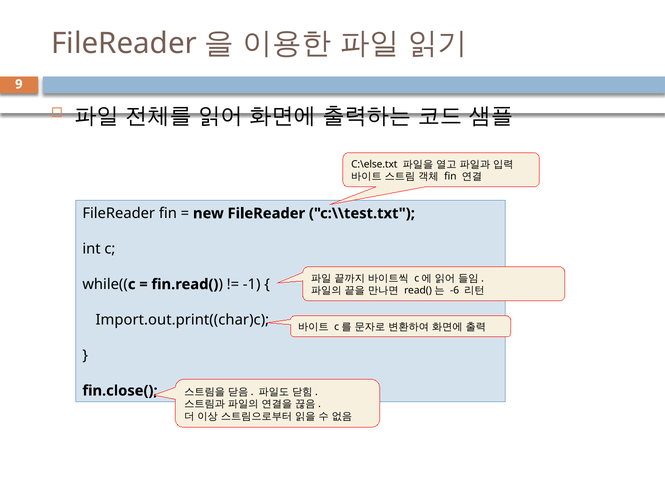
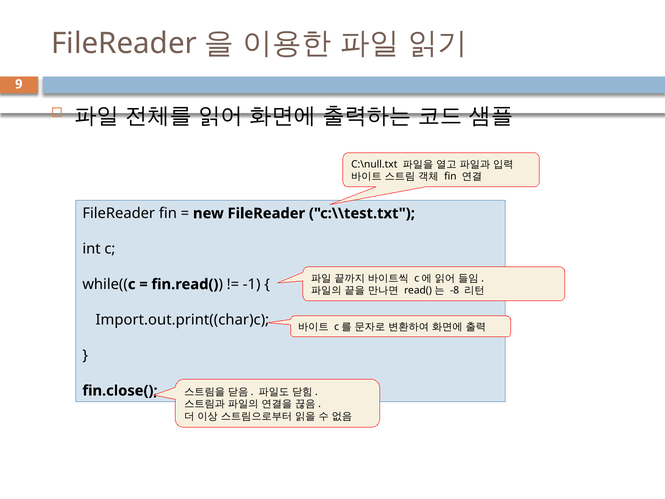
C:\else.txt: C:\else.txt -> C:\null.txt
-6: -6 -> -8
